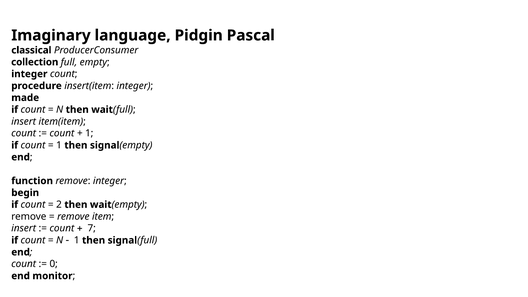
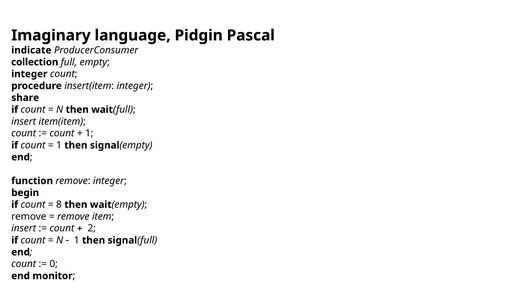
classical: classical -> indicate
made: made -> share
2: 2 -> 8
7: 7 -> 2
